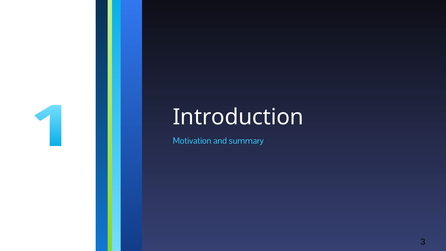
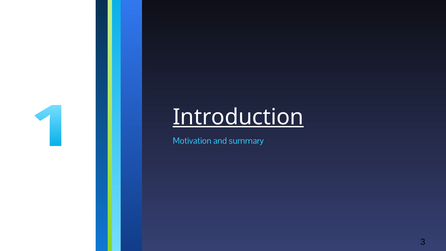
Introduction underline: none -> present
